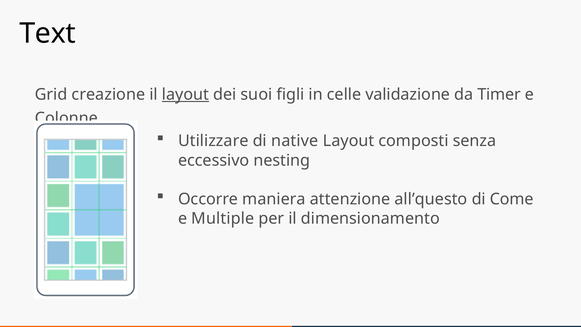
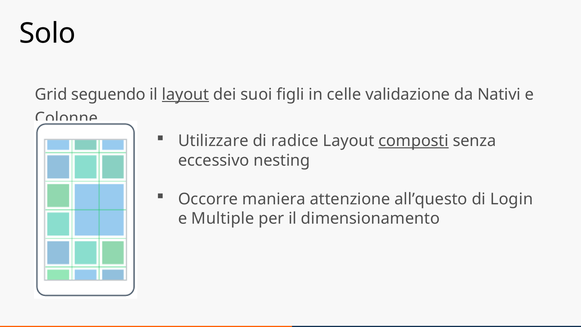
Text: Text -> Solo
creazione: creazione -> seguendo
Timer: Timer -> Nativi
native: native -> radice
composti underline: none -> present
Come: Come -> Login
